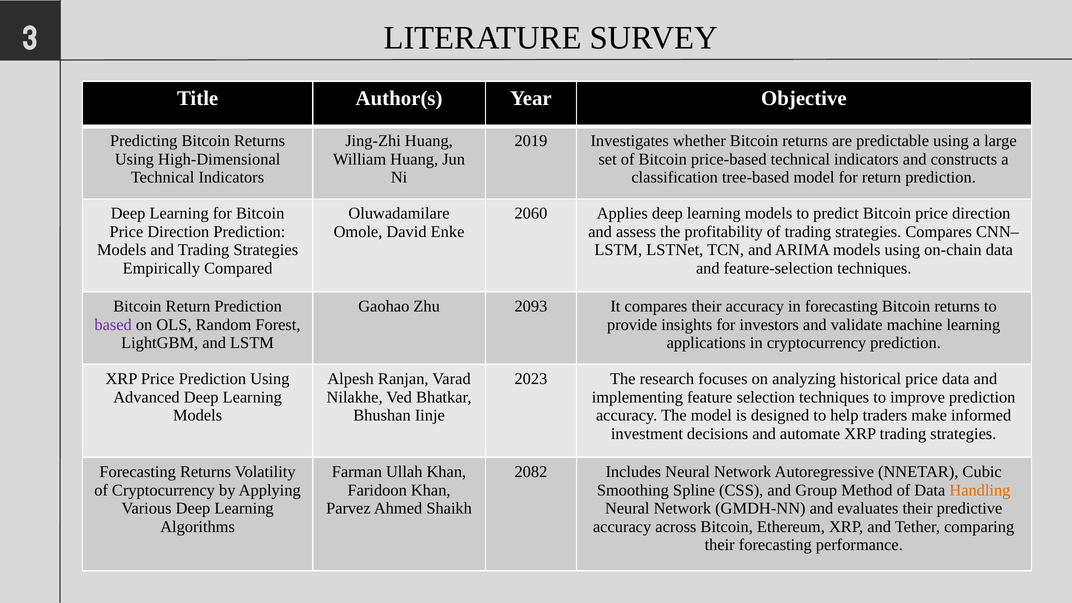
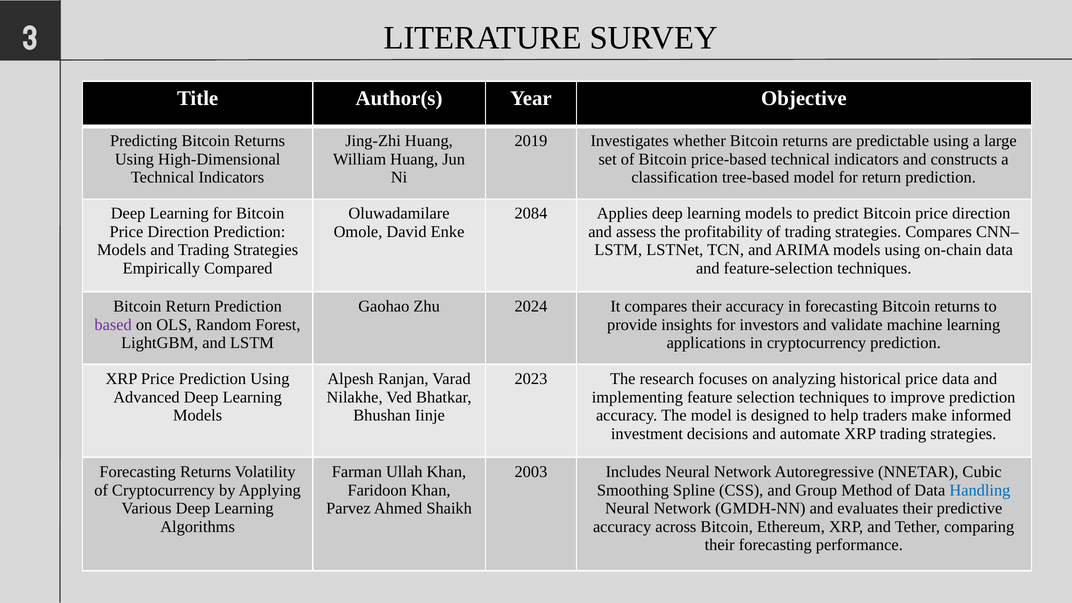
2060: 2060 -> 2084
2093: 2093 -> 2024
2082: 2082 -> 2003
Handling colour: orange -> blue
